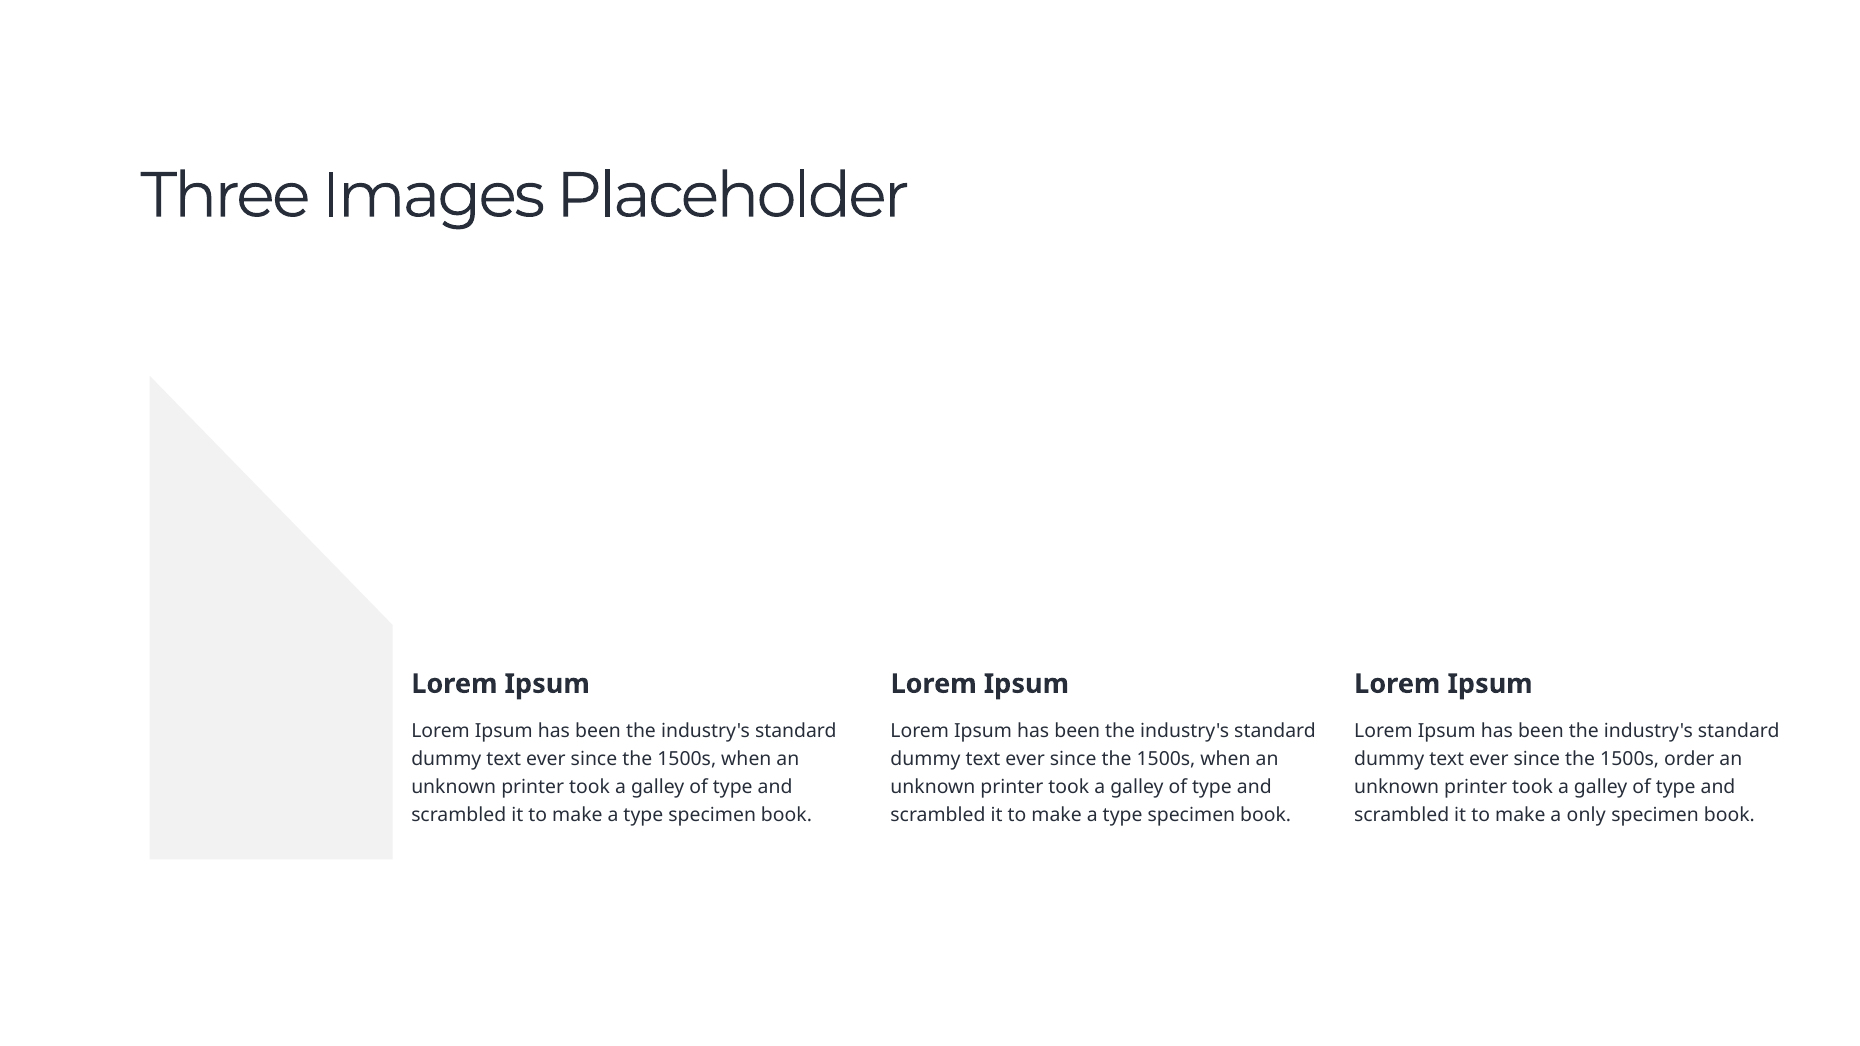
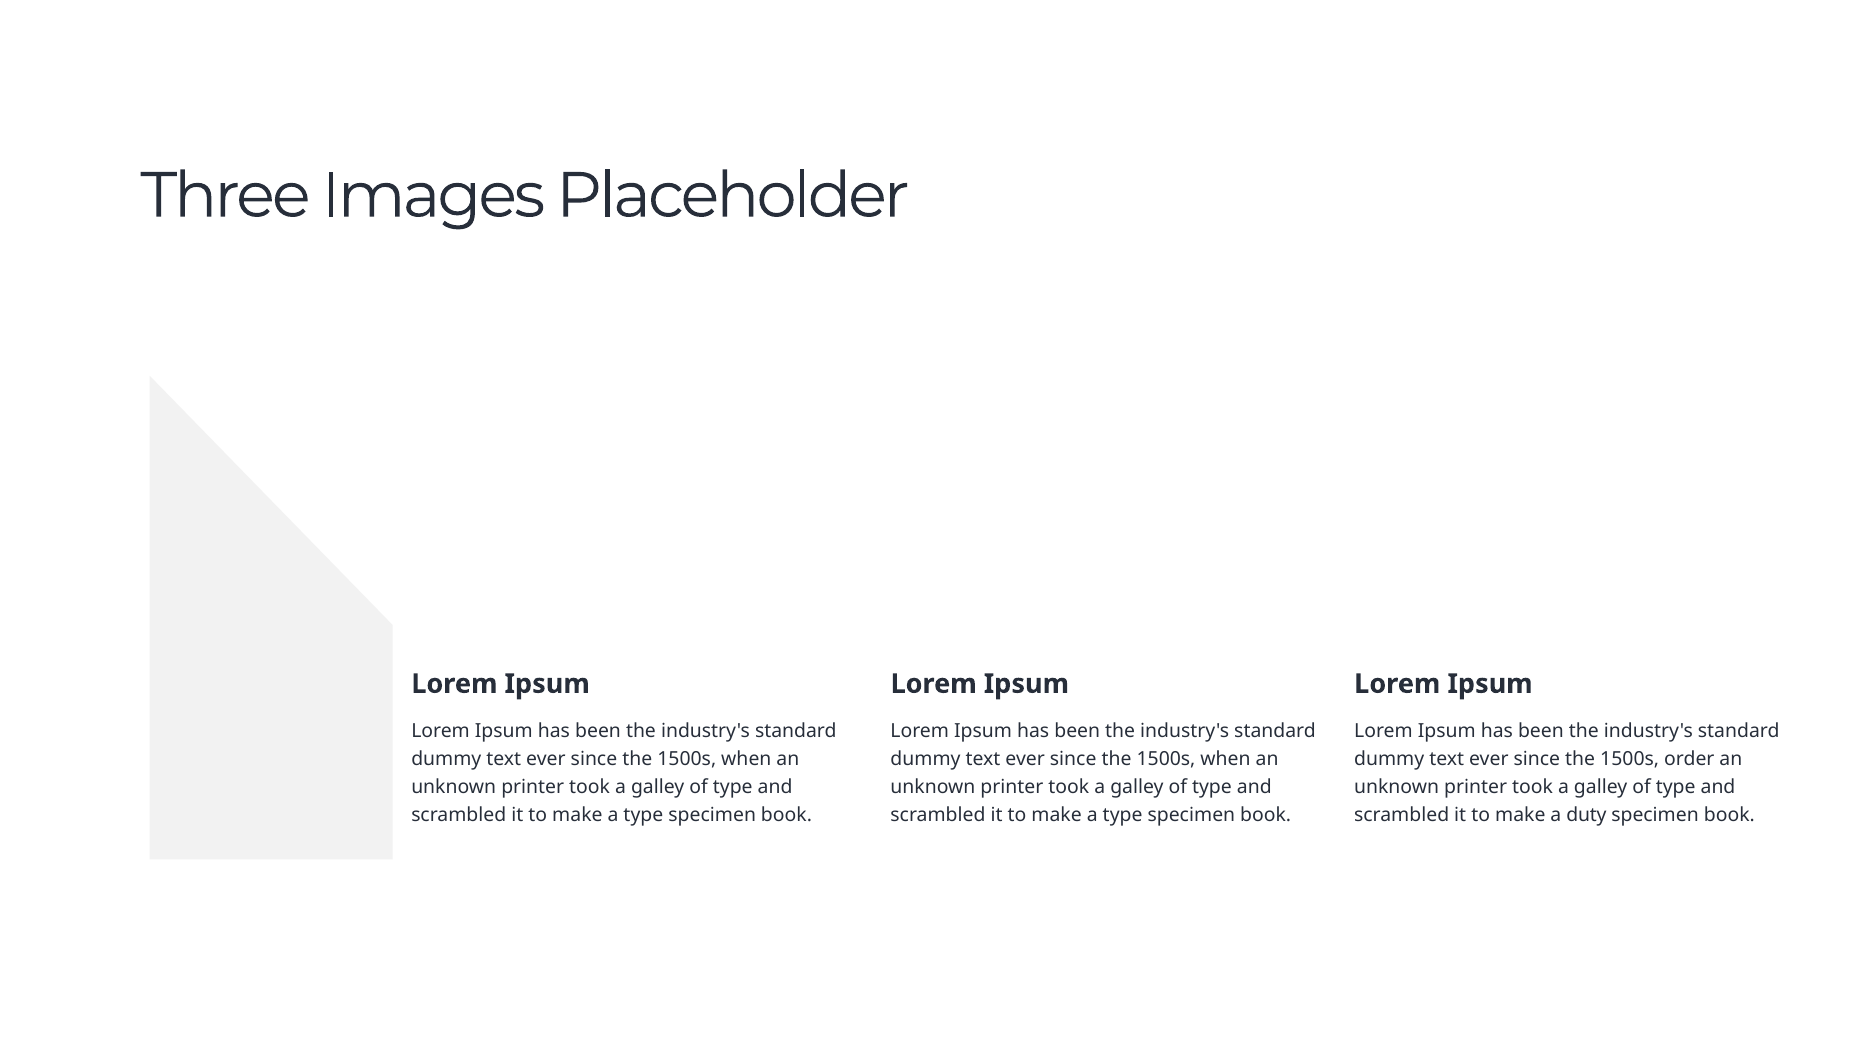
only: only -> duty
